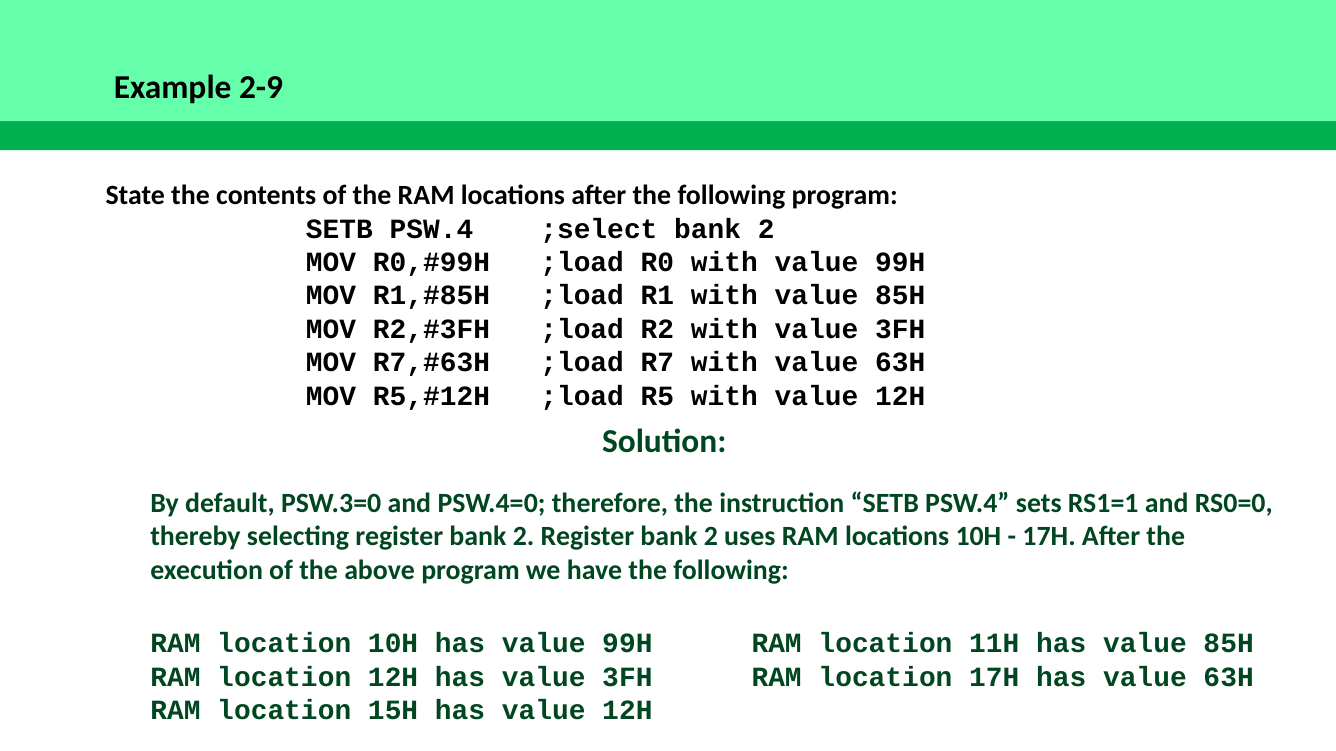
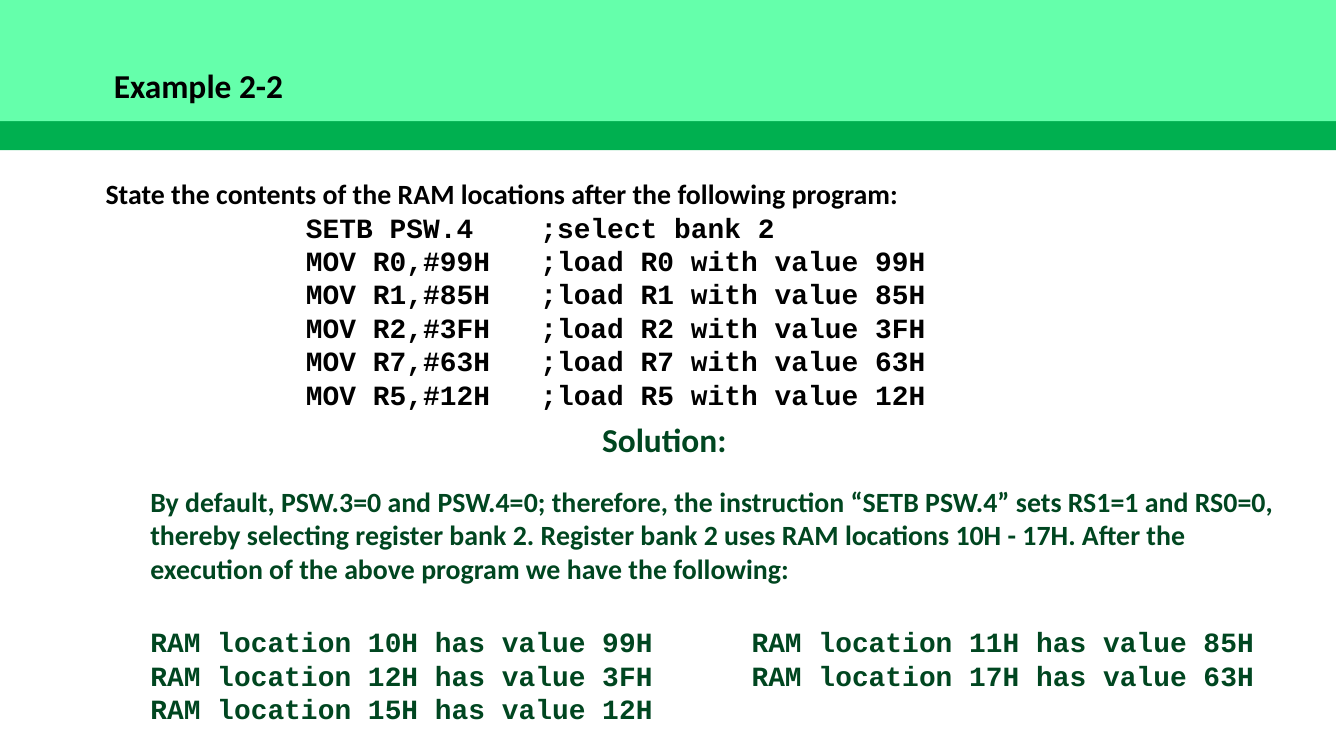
2-9: 2-9 -> 2-2
